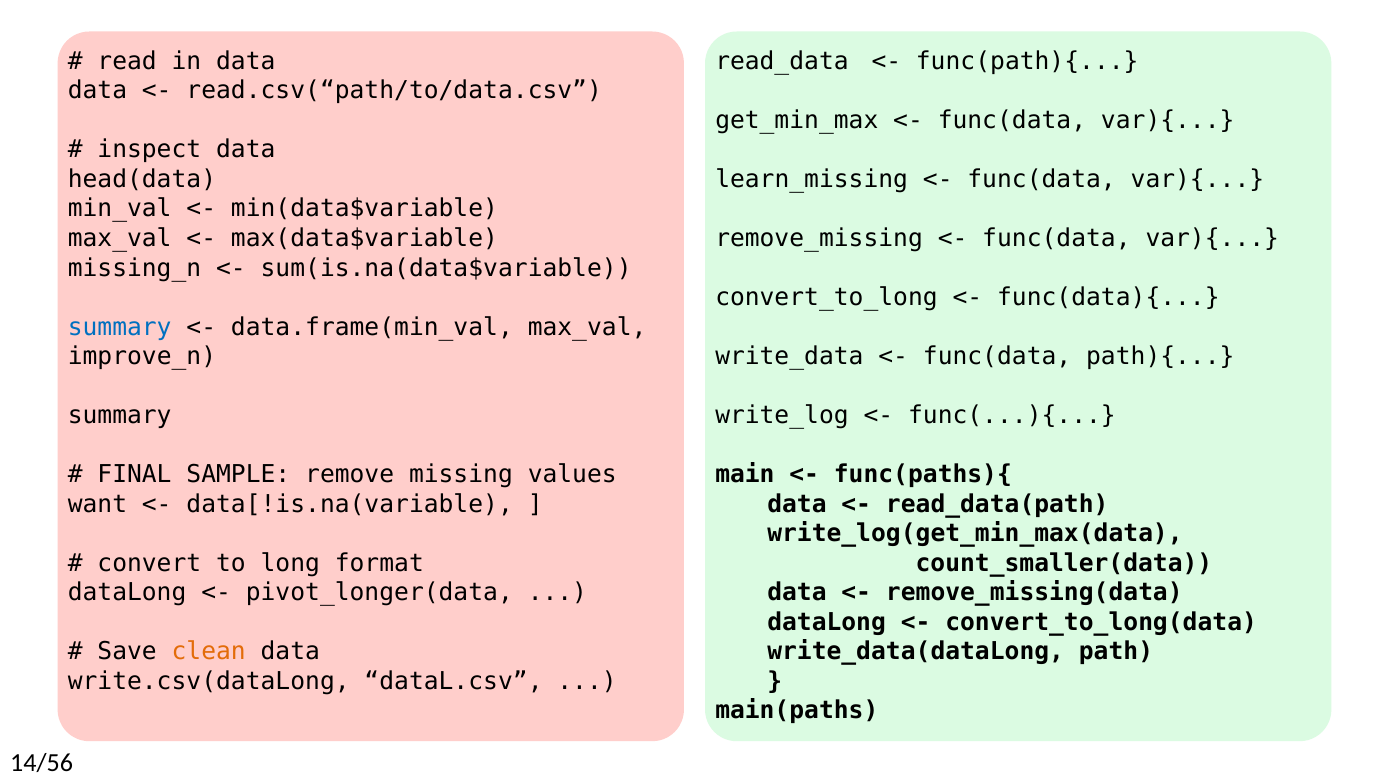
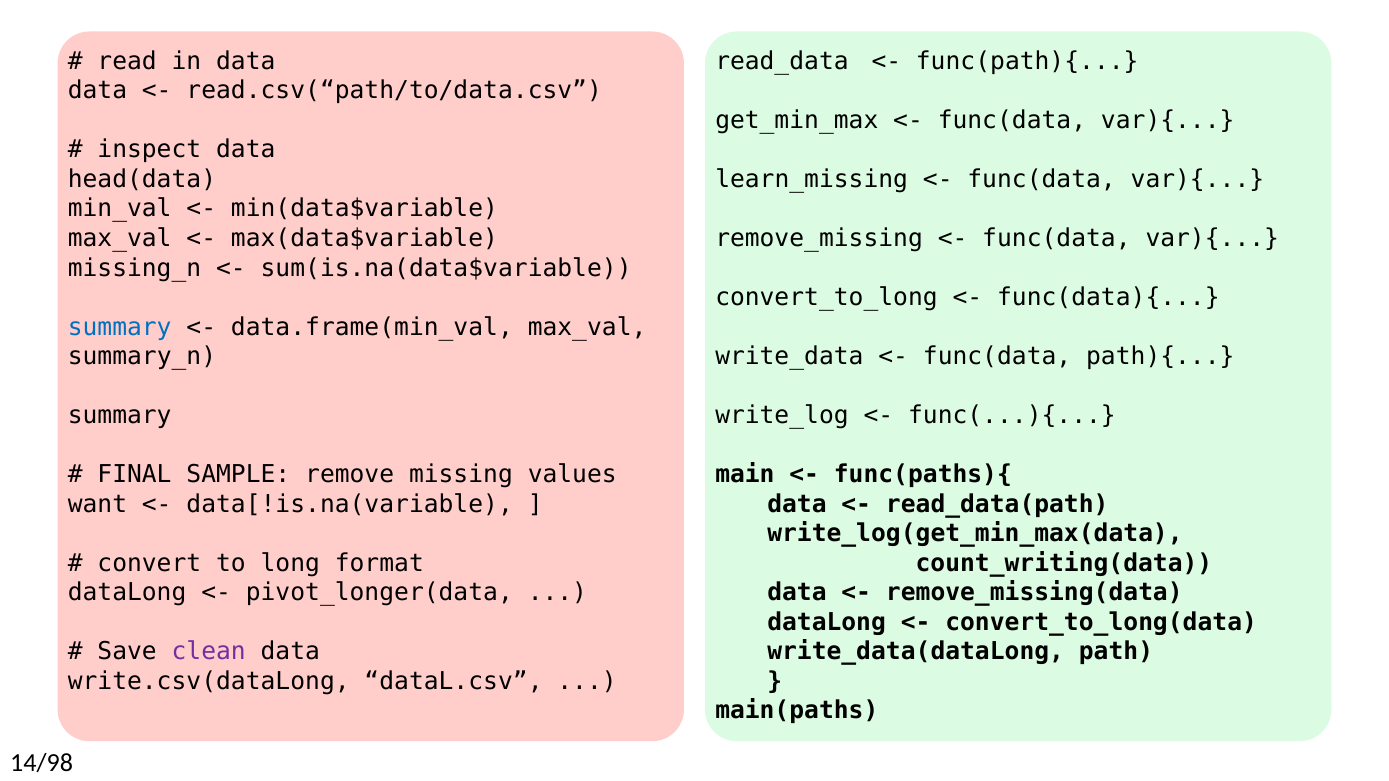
improve_n: improve_n -> summary_n
count_smaller(data: count_smaller(data -> count_writing(data
clean colour: orange -> purple
14/56: 14/56 -> 14/98
